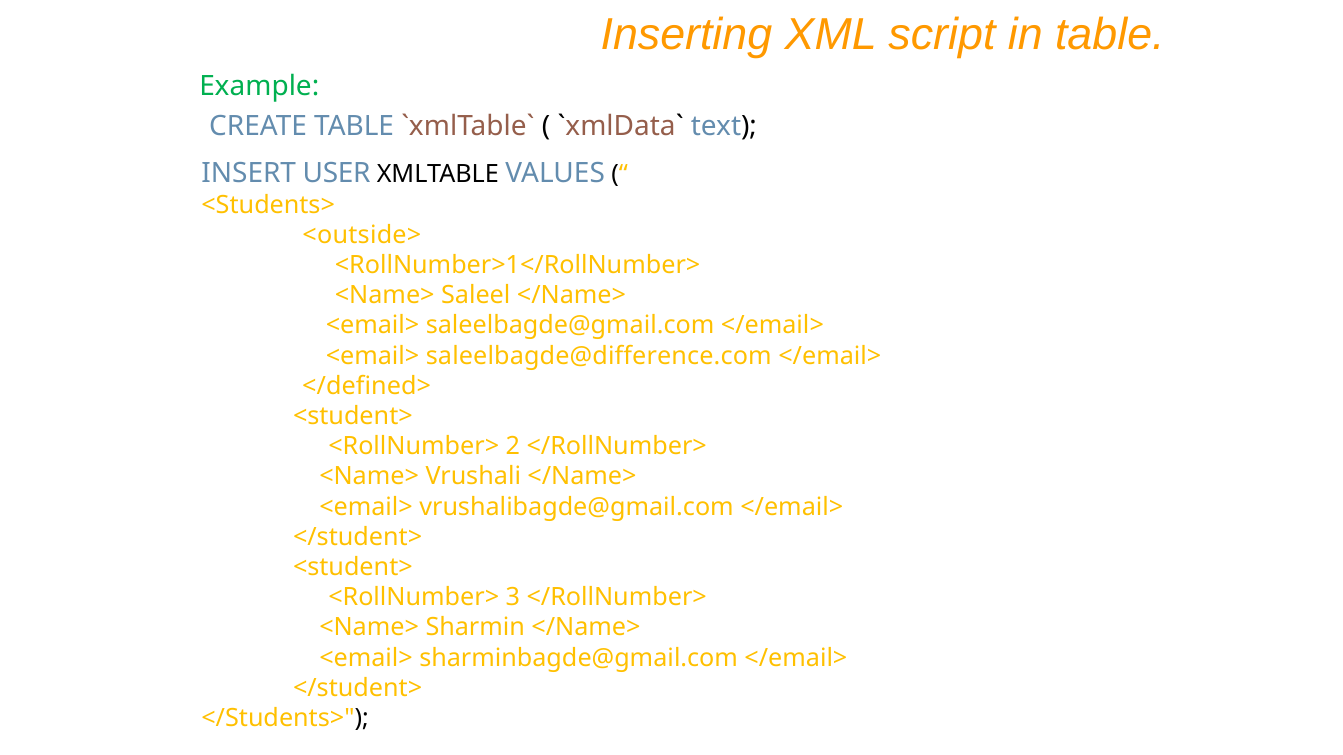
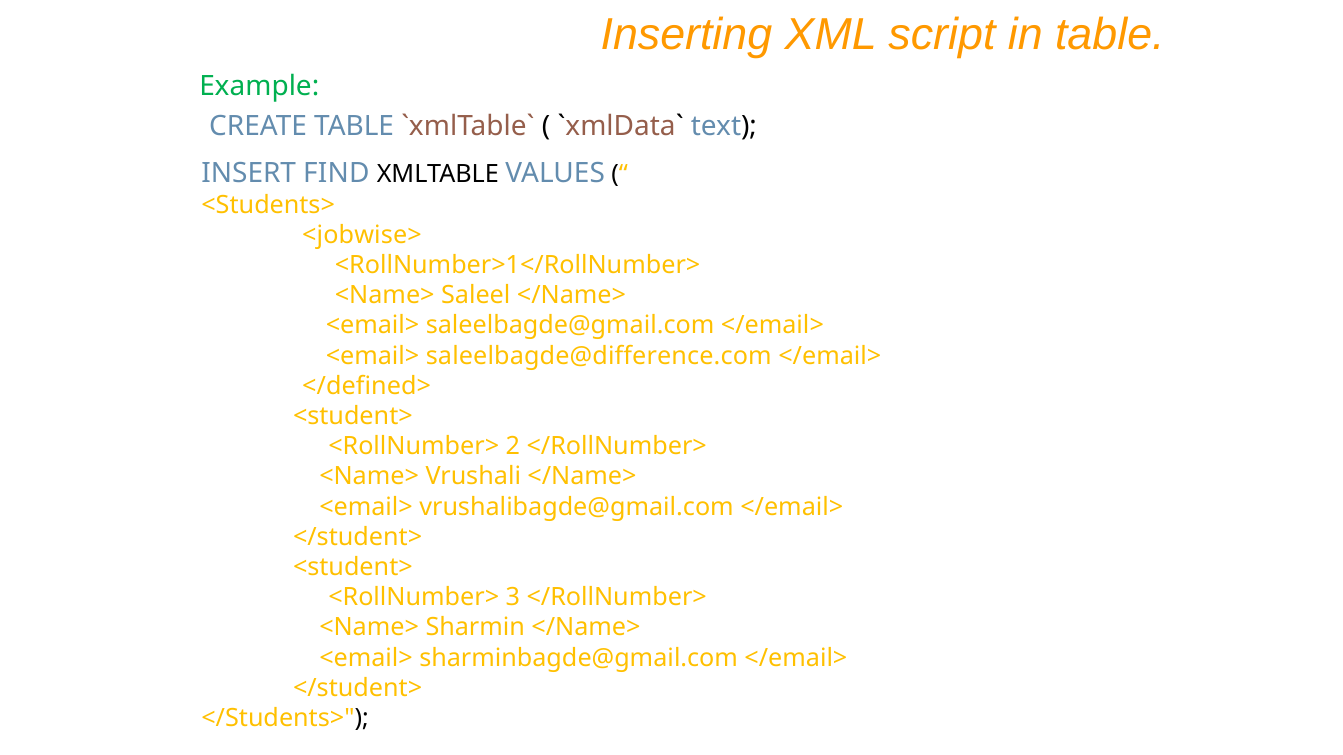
USER: USER -> FIND
<outside>: <outside> -> <jobwise>
